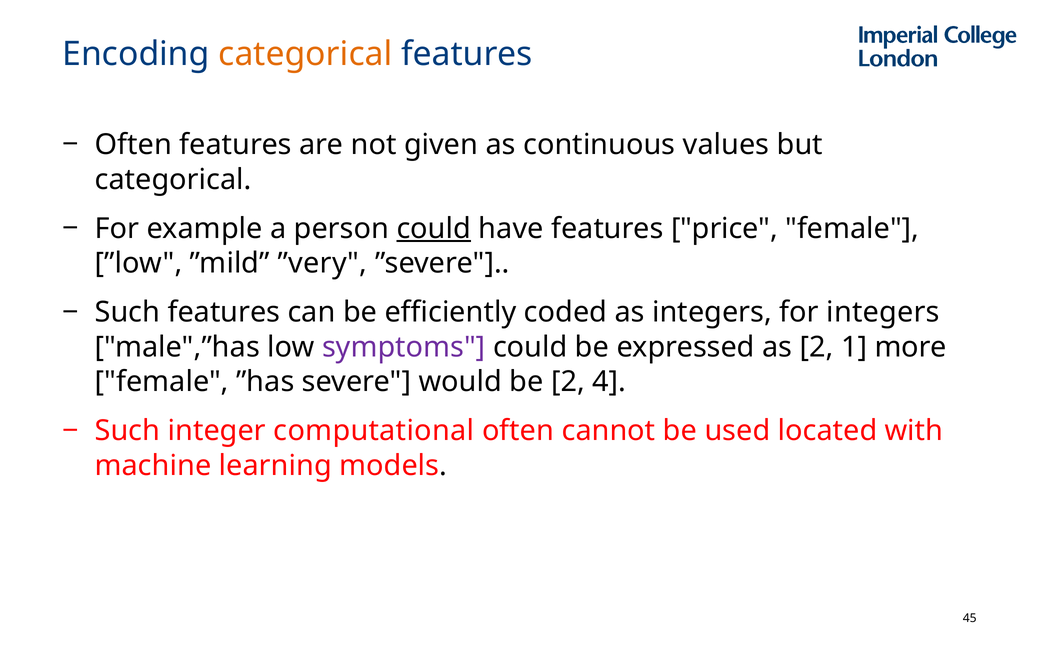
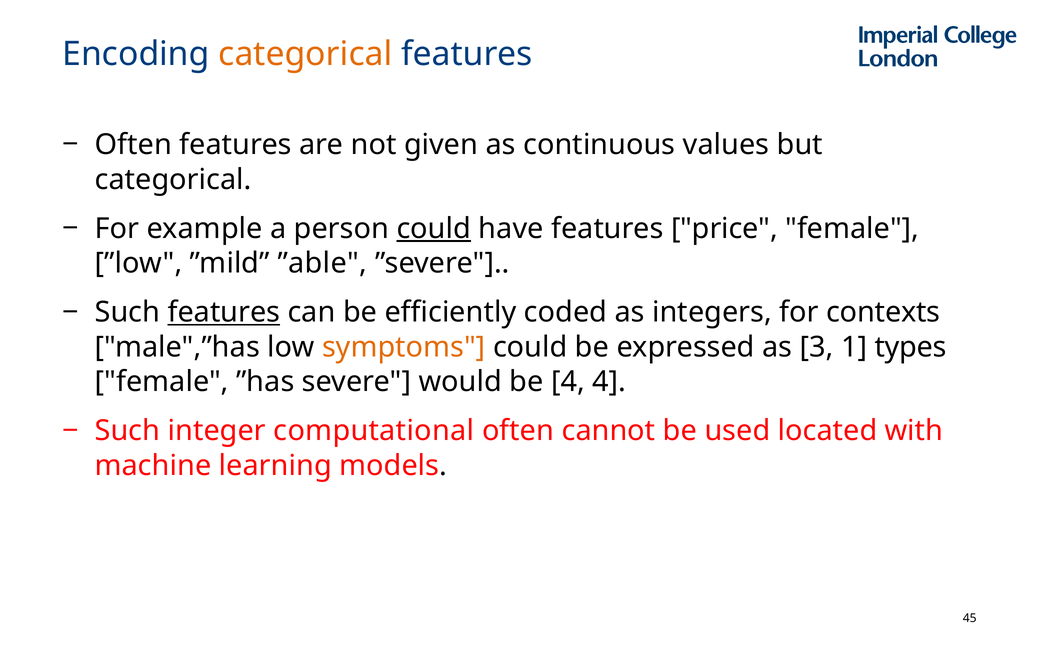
”very: ”very -> ”able
features at (224, 312) underline: none -> present
for integers: integers -> contexts
symptoms colour: purple -> orange
as 2: 2 -> 3
more: more -> types
be 2: 2 -> 4
